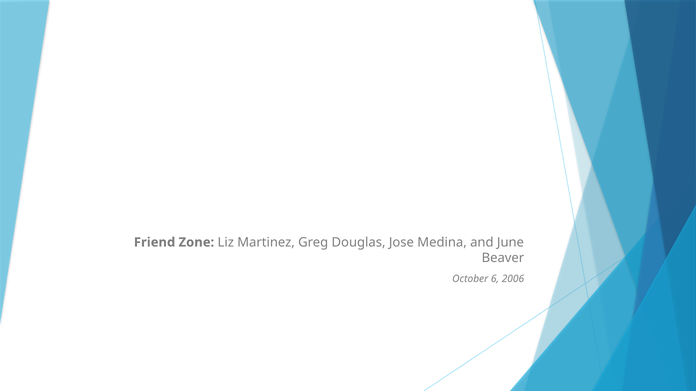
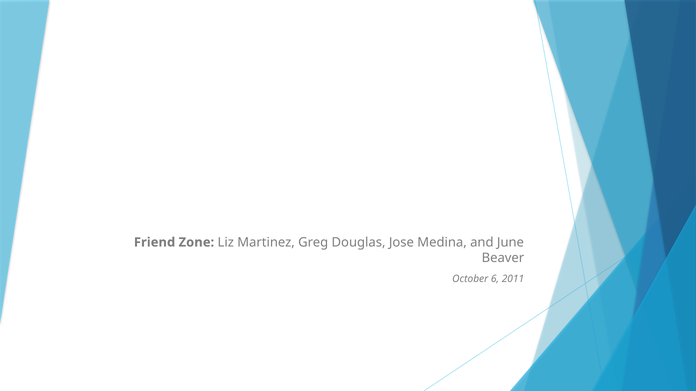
2006: 2006 -> 2011
